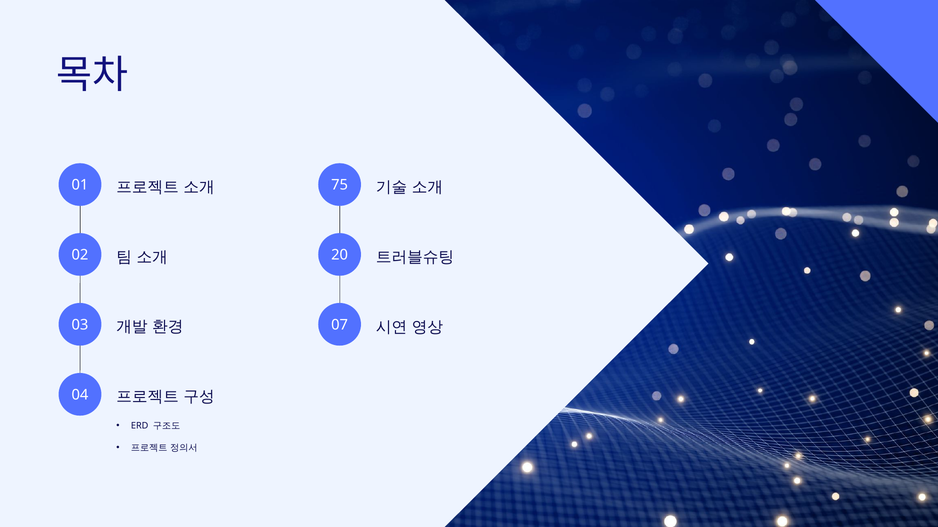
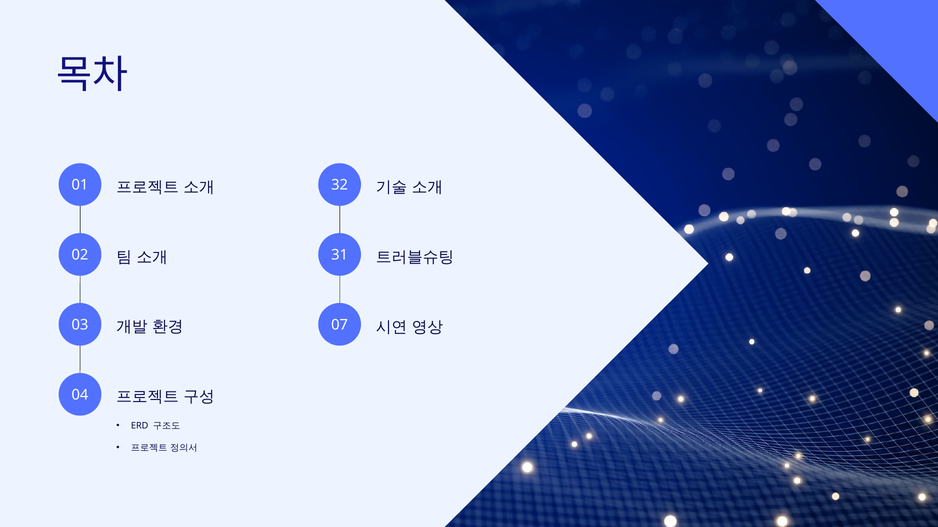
75: 75 -> 32
20: 20 -> 31
